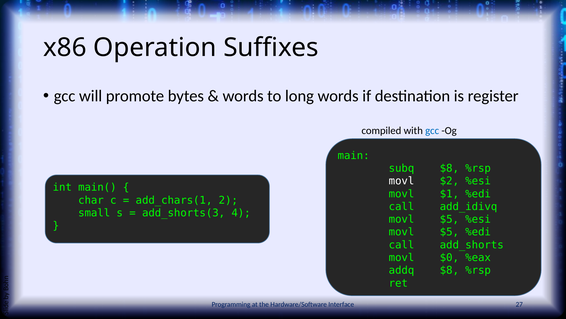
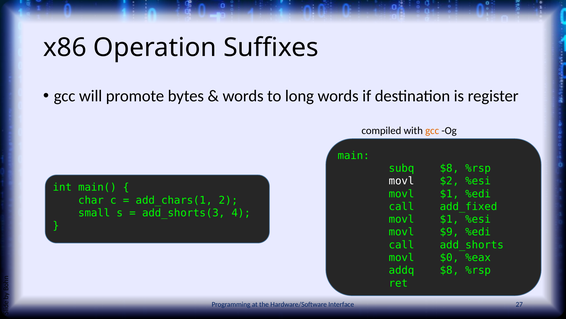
gcc at (432, 130) colour: blue -> orange
add_idivq: add_idivq -> add_fixed
$5 at (449, 219): $5 -> $1
$5 at (449, 232): $5 -> $9
